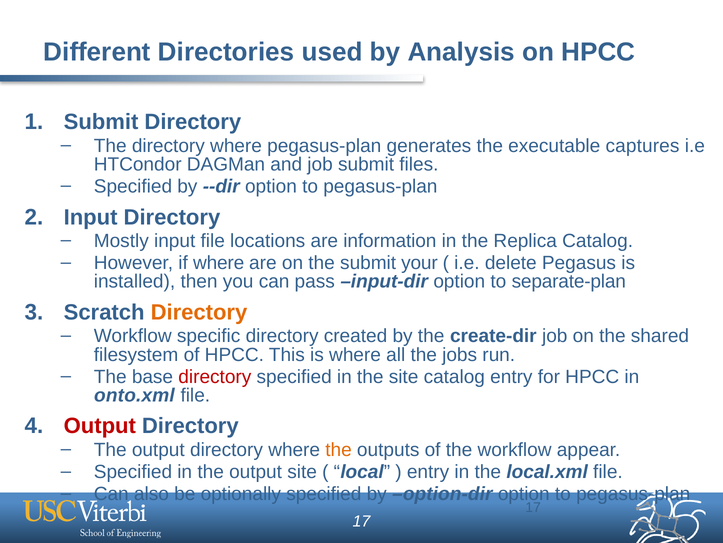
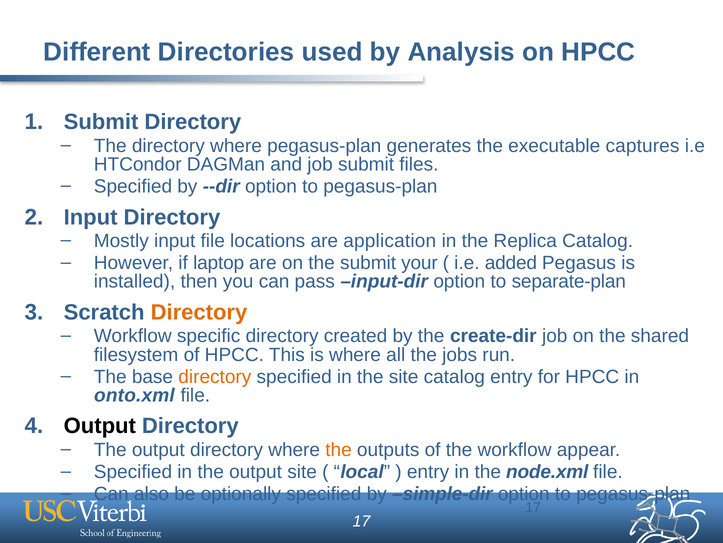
information: information -> application
if where: where -> laptop
delete: delete -> added
directory at (215, 376) colour: red -> orange
Output at (100, 426) colour: red -> black
local.xml: local.xml -> node.xml
option-dir: option-dir -> simple-dir
